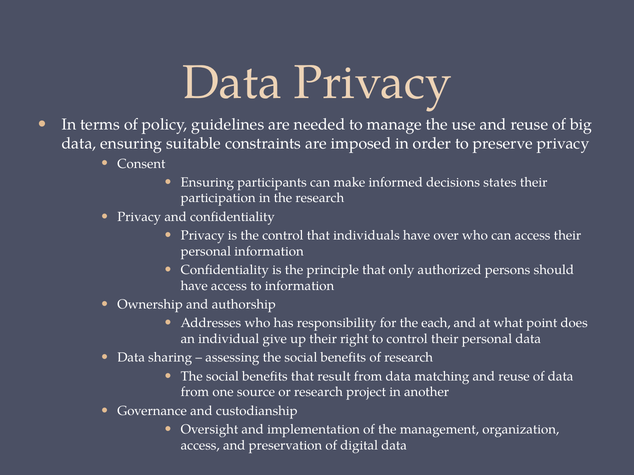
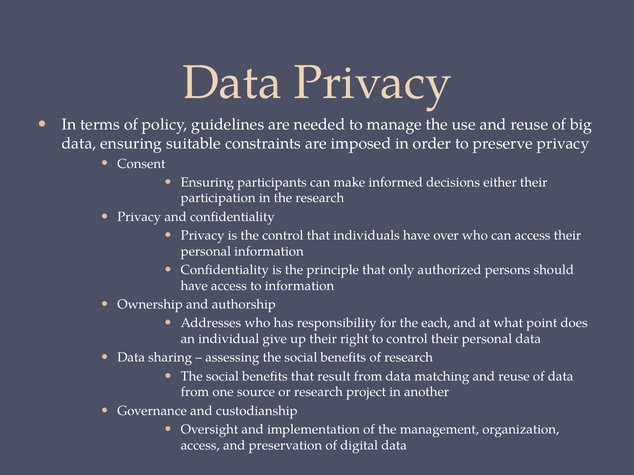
states: states -> either
